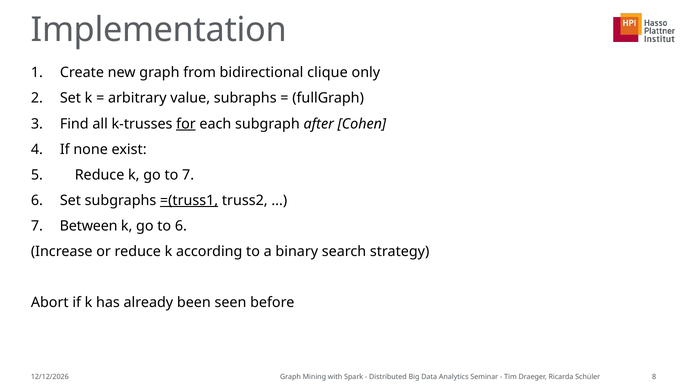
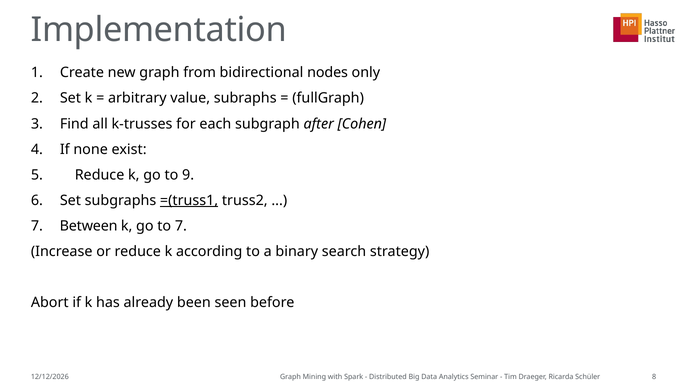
clique: clique -> nodes
for underline: present -> none
to 7: 7 -> 9
to 6: 6 -> 7
